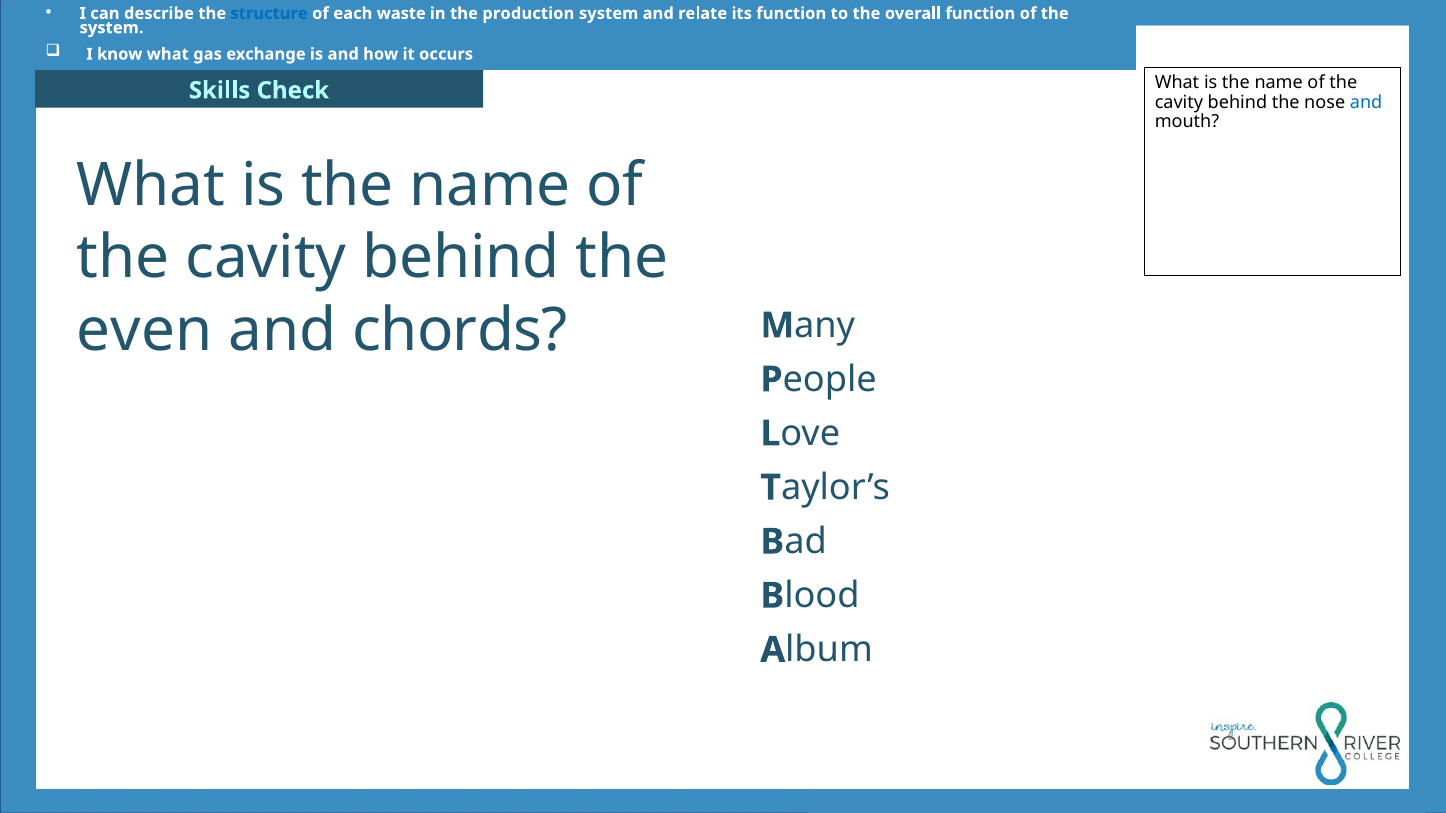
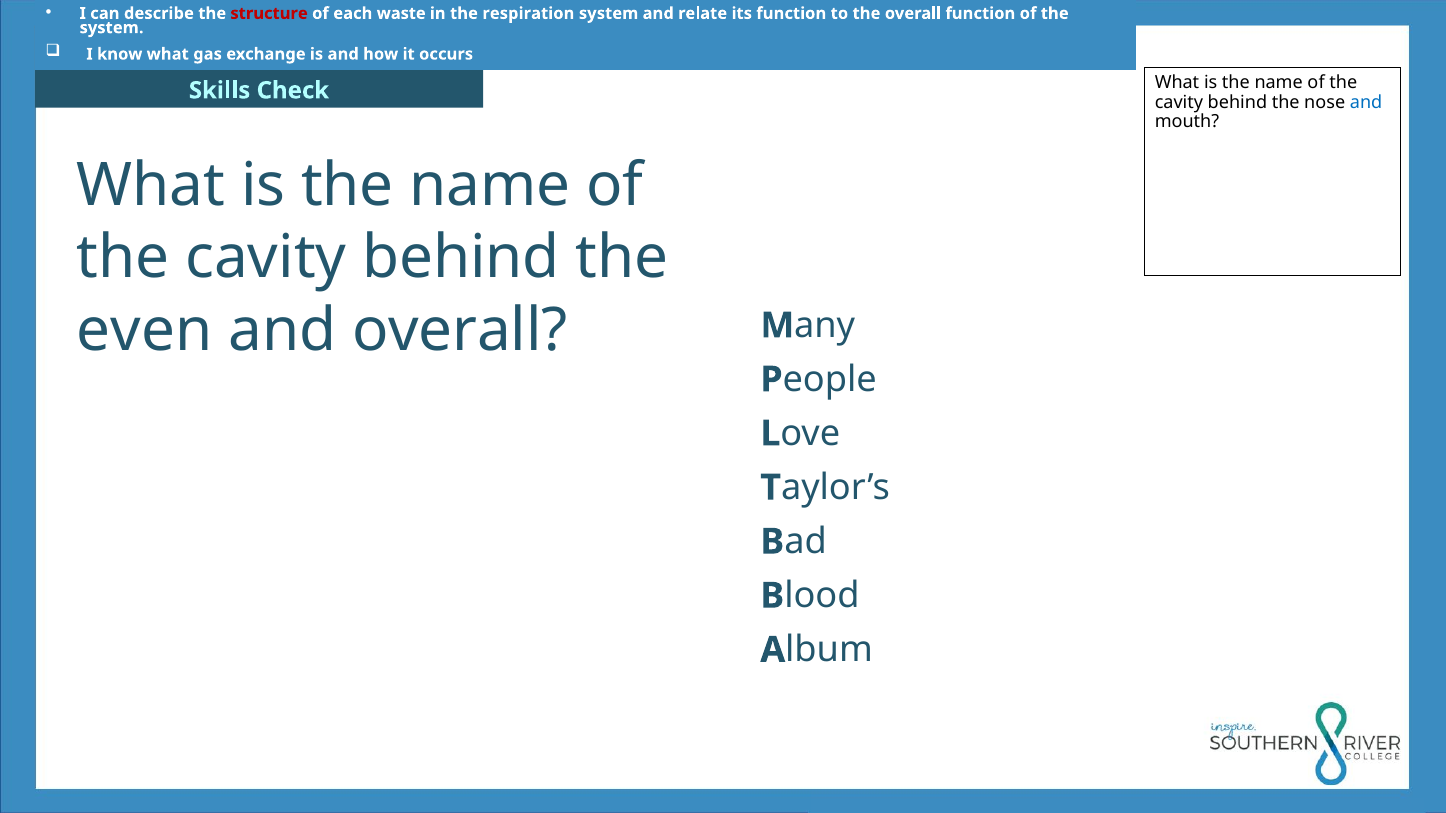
structure colour: blue -> red
production: production -> respiration
and chords: chords -> overall
